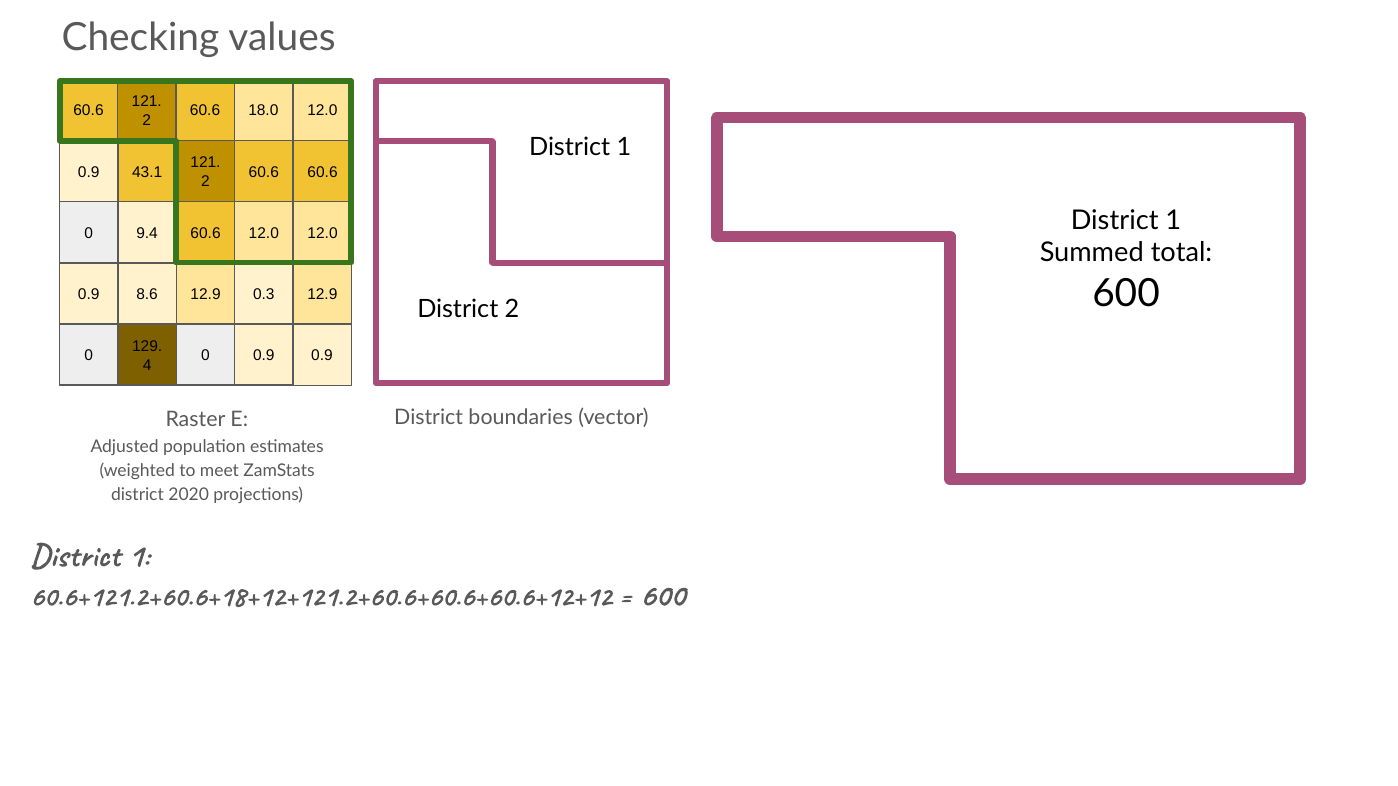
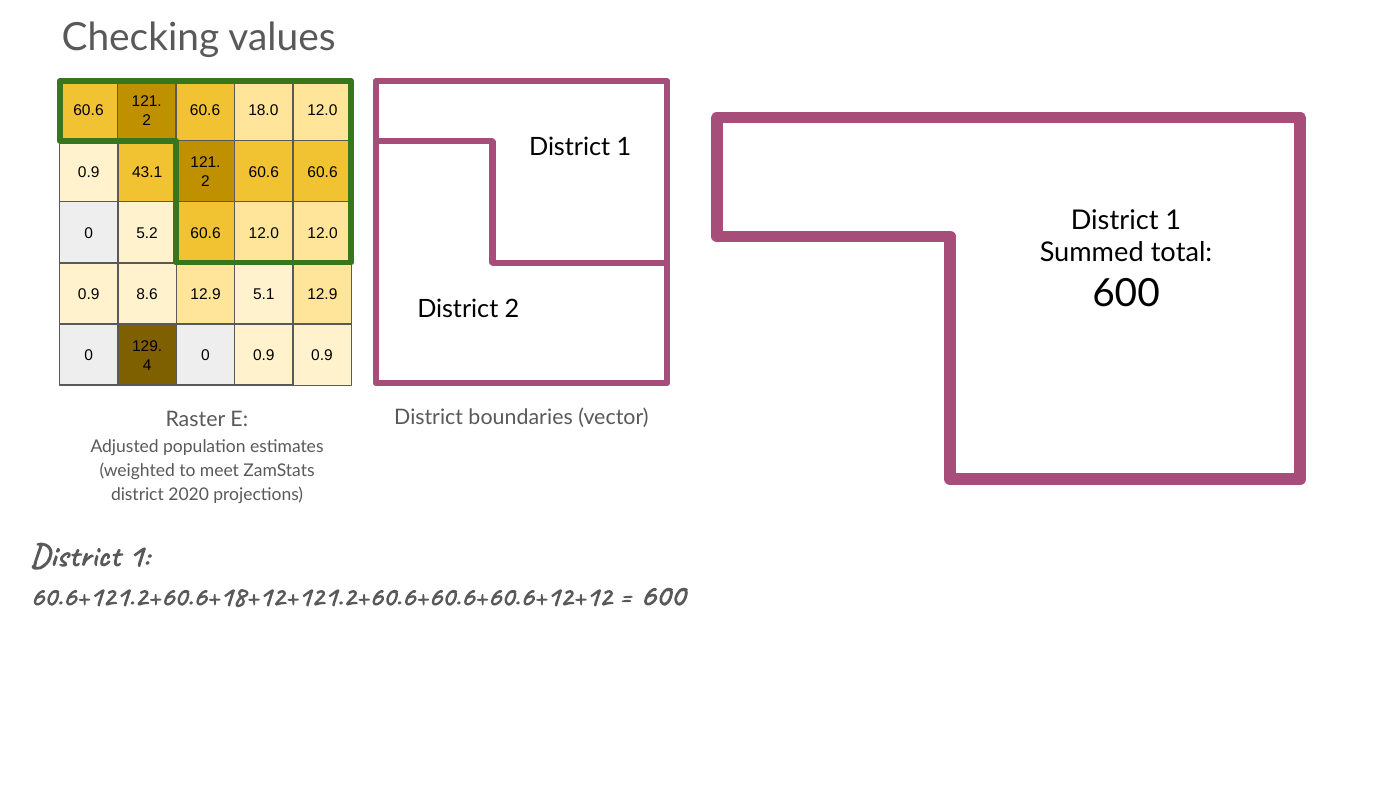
9.4: 9.4 -> 5.2
0.3: 0.3 -> 5.1
